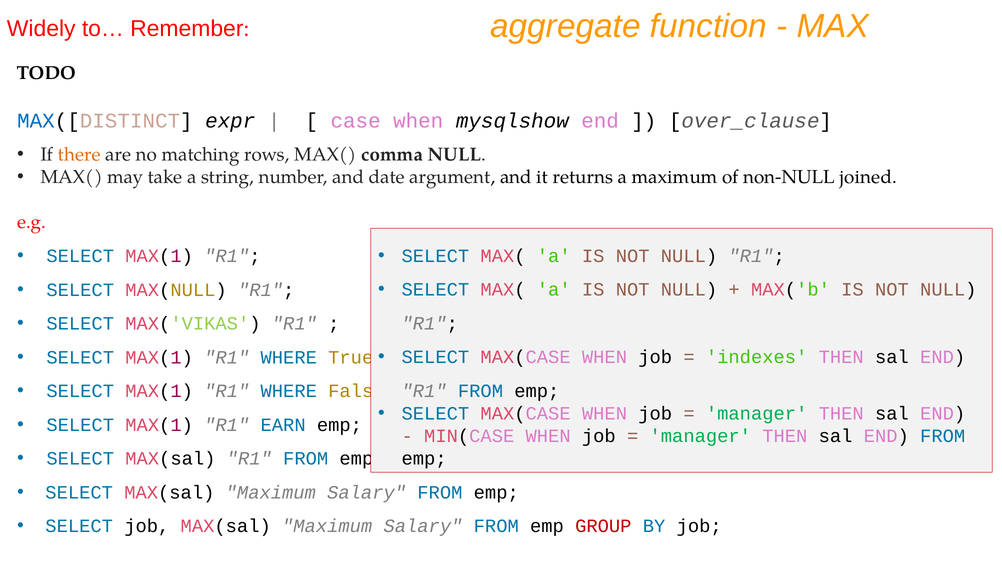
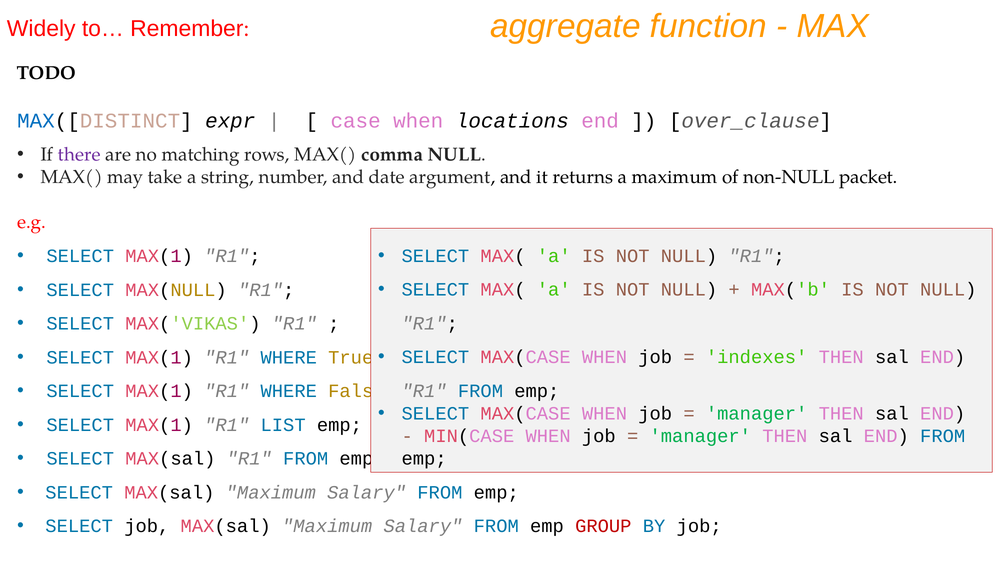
mysqlshow: mysqlshow -> locations
there colour: orange -> purple
joined: joined -> packet
EARN: EARN -> LIST
